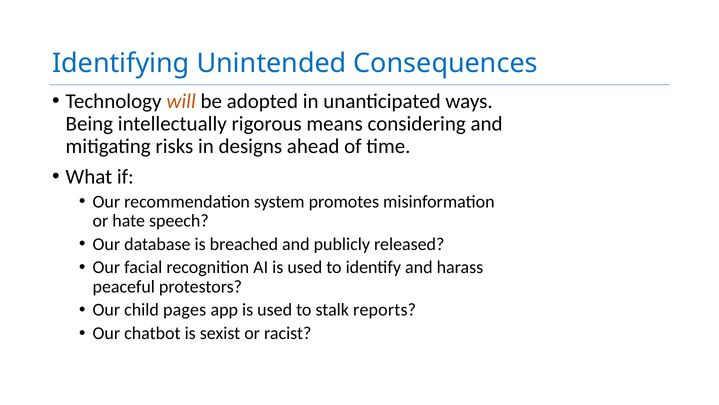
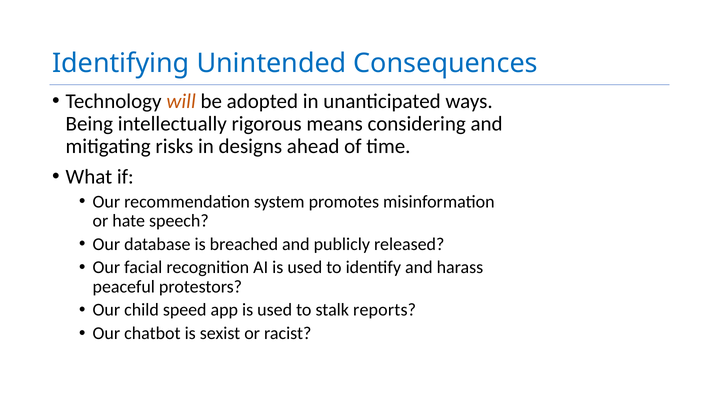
pages: pages -> speed
